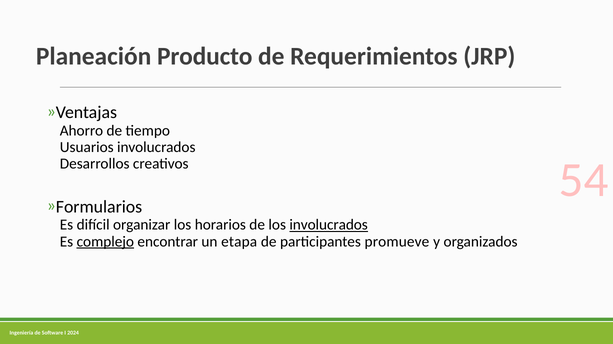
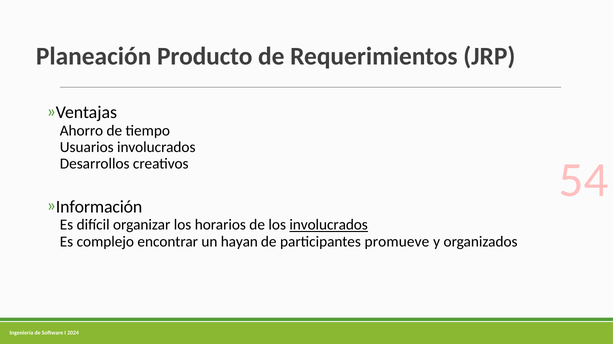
Formularios: Formularios -> Información
complejo underline: present -> none
etapa: etapa -> hayan
